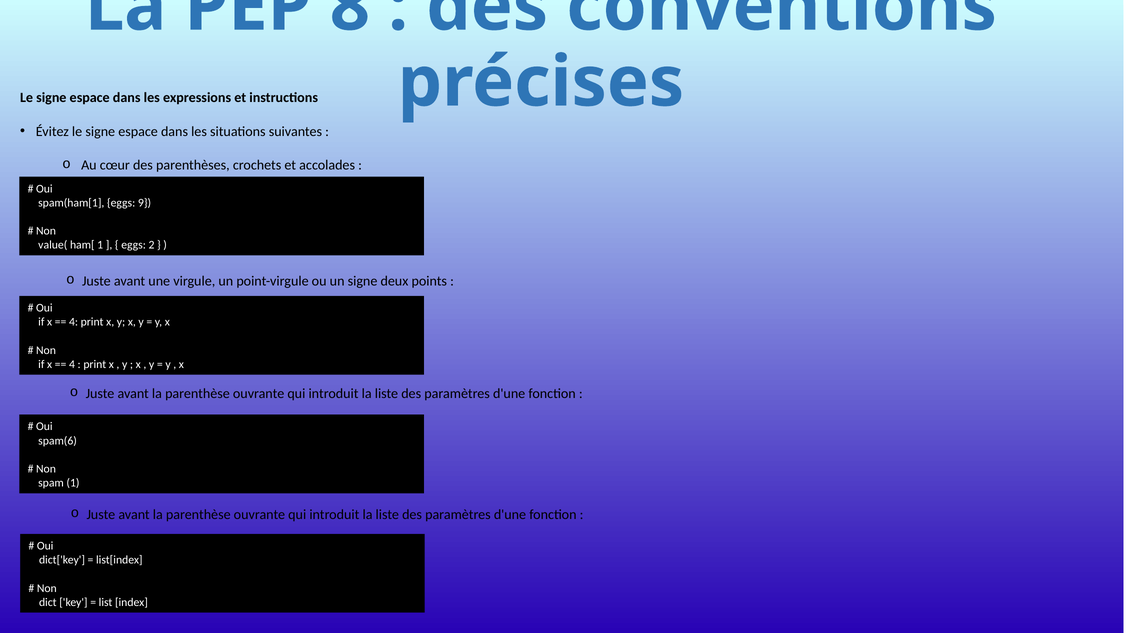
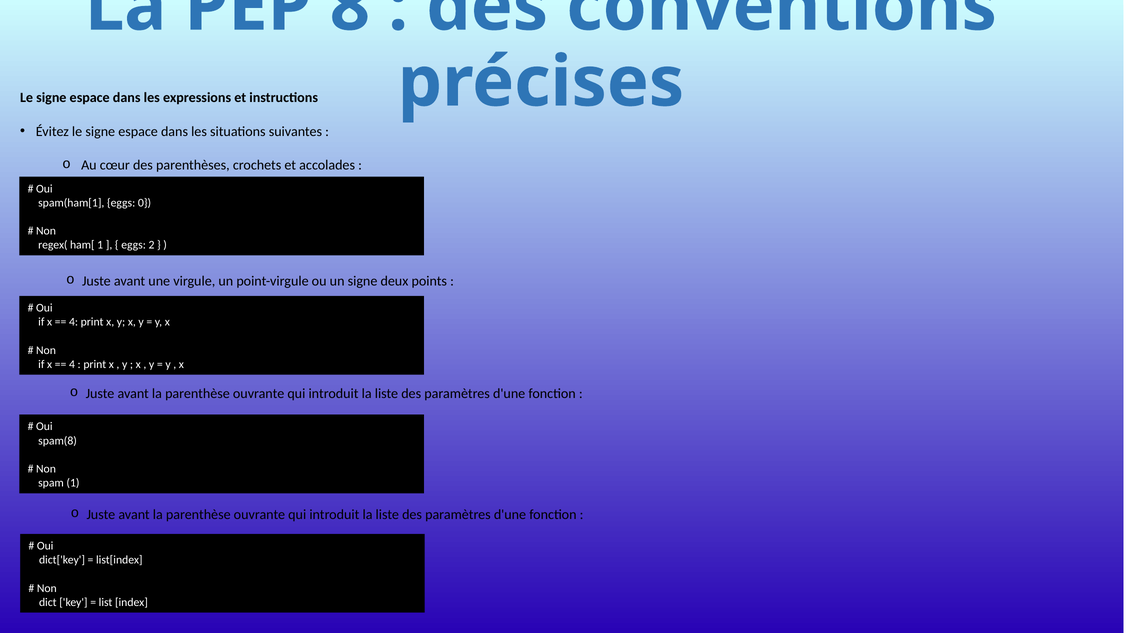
9: 9 -> 0
value(: value( -> regex(
spam(6: spam(6 -> spam(8
